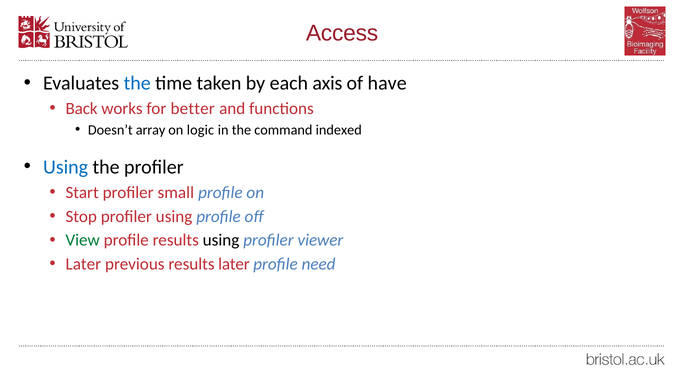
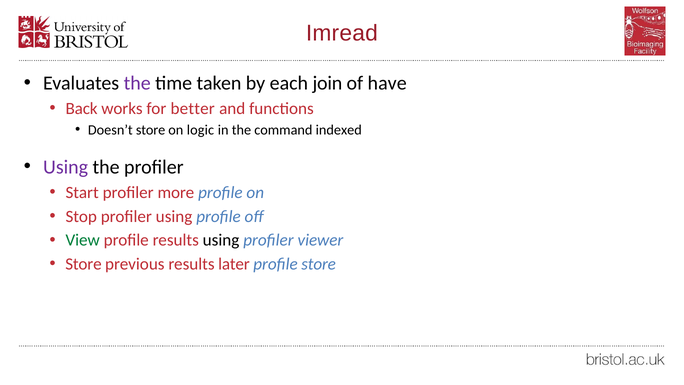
Access: Access -> Imread
the at (137, 83) colour: blue -> purple
axis: axis -> join
Doesn’t array: array -> store
Using at (66, 167) colour: blue -> purple
small: small -> more
Later at (83, 264): Later -> Store
profile need: need -> store
